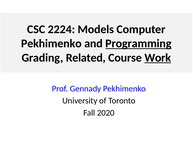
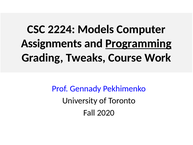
Pekhimenko at (51, 43): Pekhimenko -> Assignments
Related: Related -> Tweaks
Work underline: present -> none
